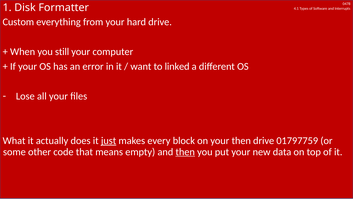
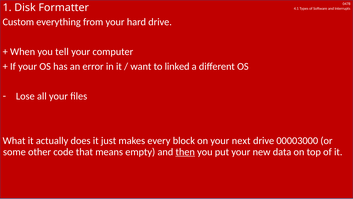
still: still -> tell
just underline: present -> none
your then: then -> next
01797759: 01797759 -> 00003000
